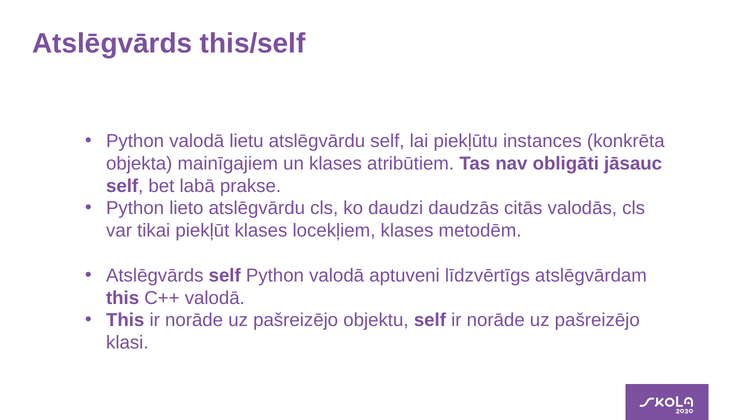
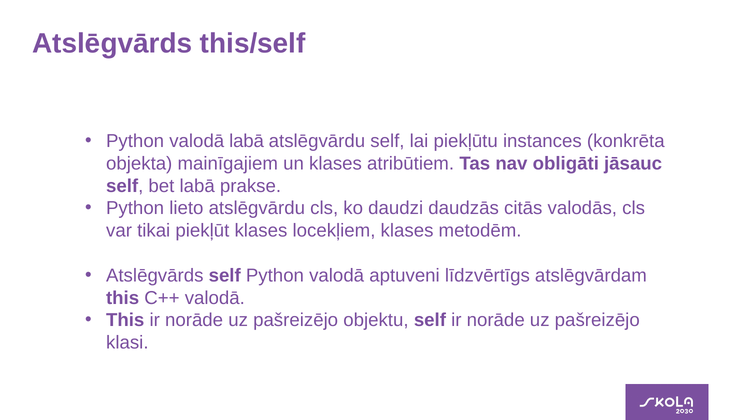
valodā lietu: lietu -> labā
